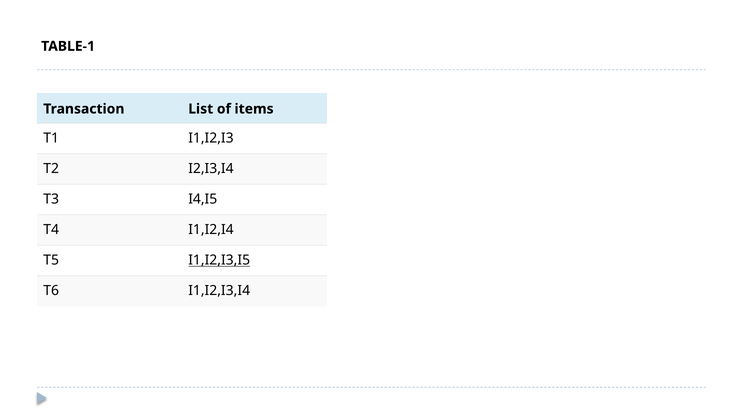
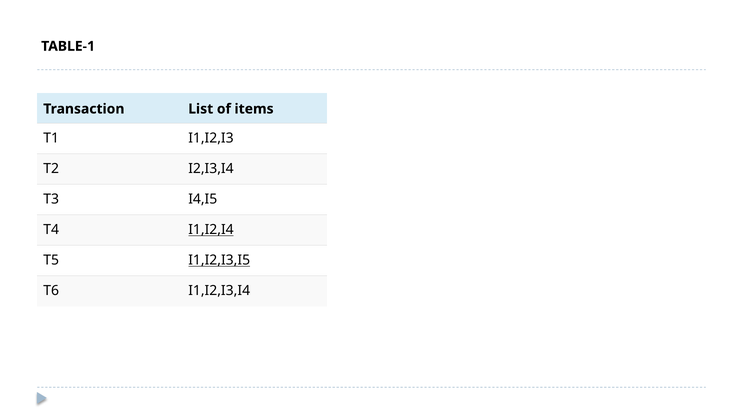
I1,I2,I4 underline: none -> present
